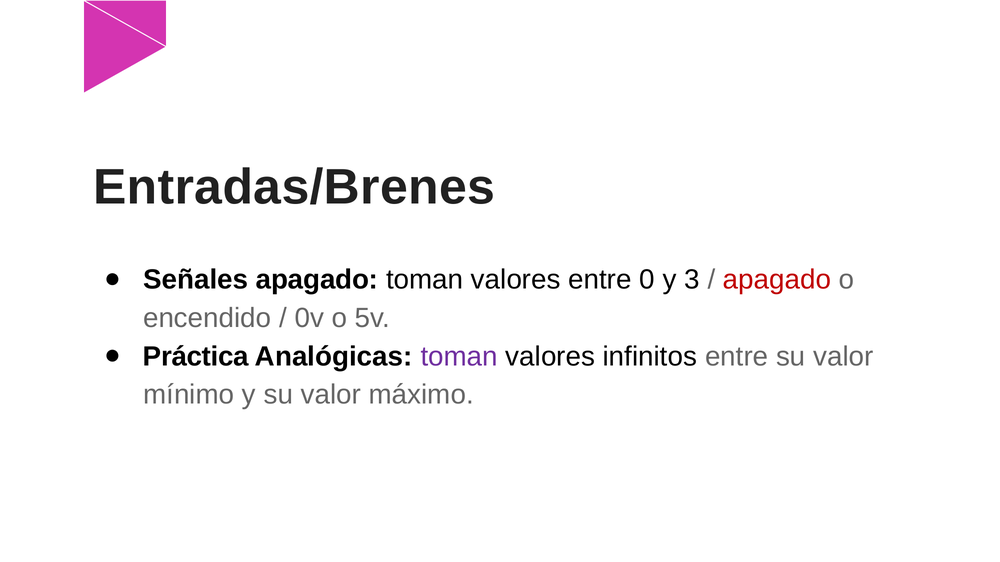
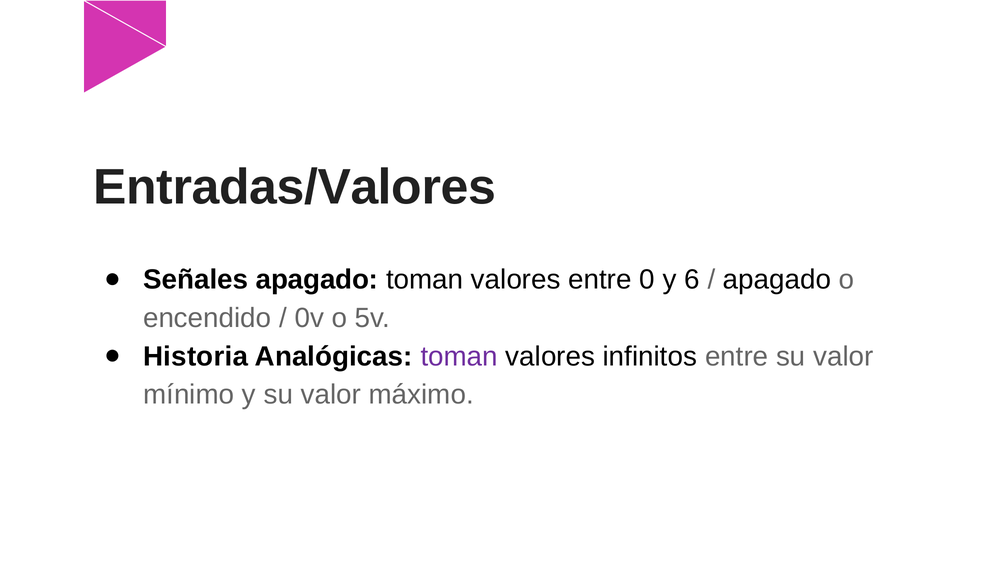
Entradas/Brenes: Entradas/Brenes -> Entradas/Valores
3: 3 -> 6
apagado at (777, 280) colour: red -> black
Práctica: Práctica -> Historia
